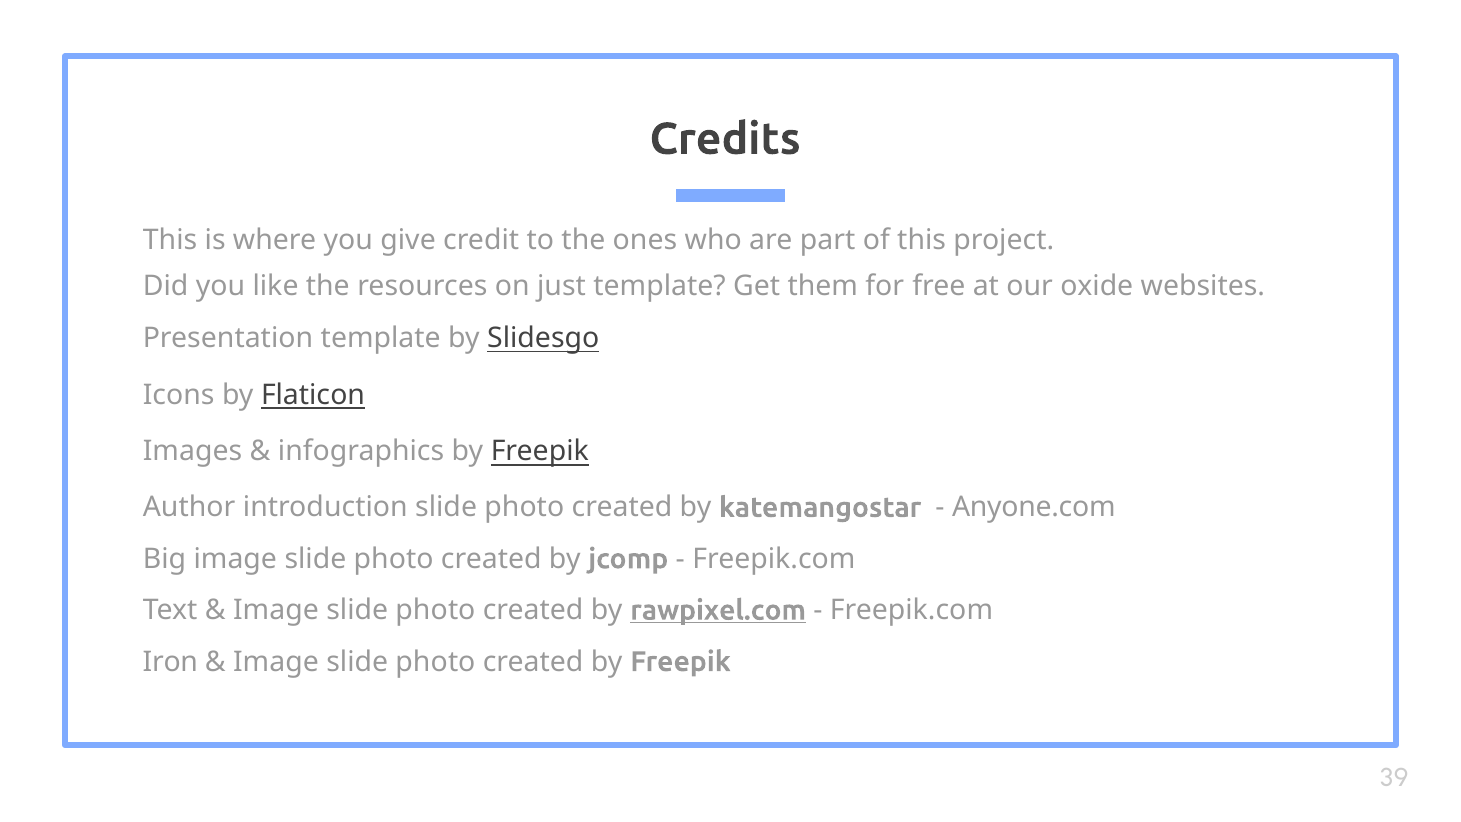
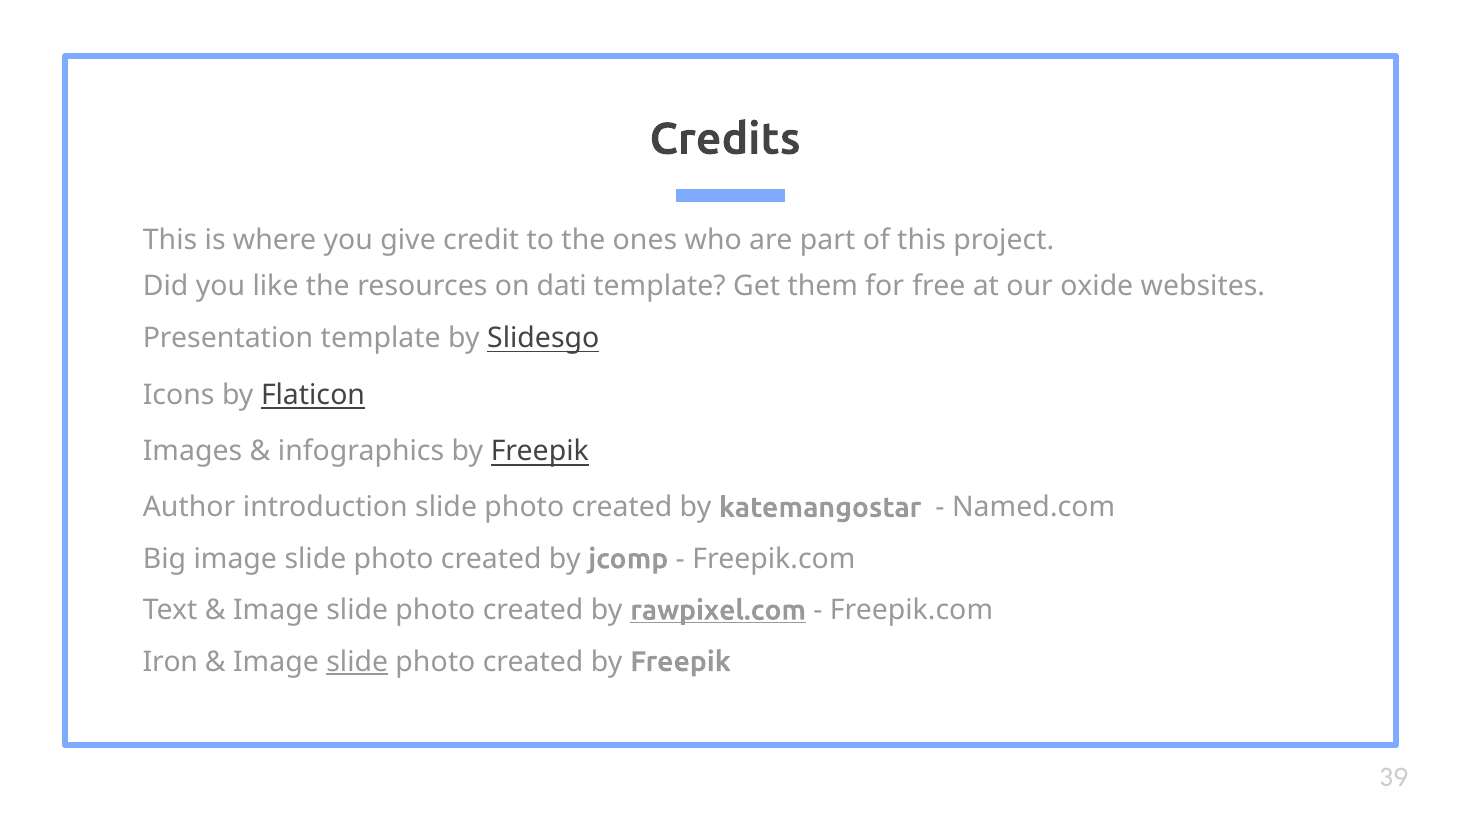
just: just -> dati
Anyone.com: Anyone.com -> Named.com
slide at (357, 662) underline: none -> present
